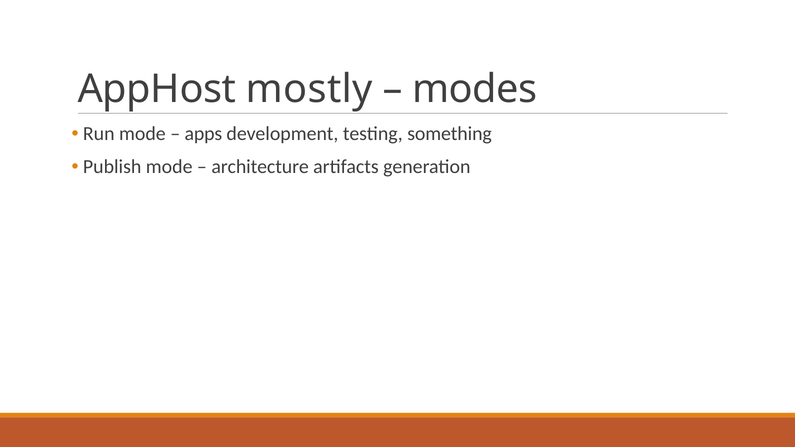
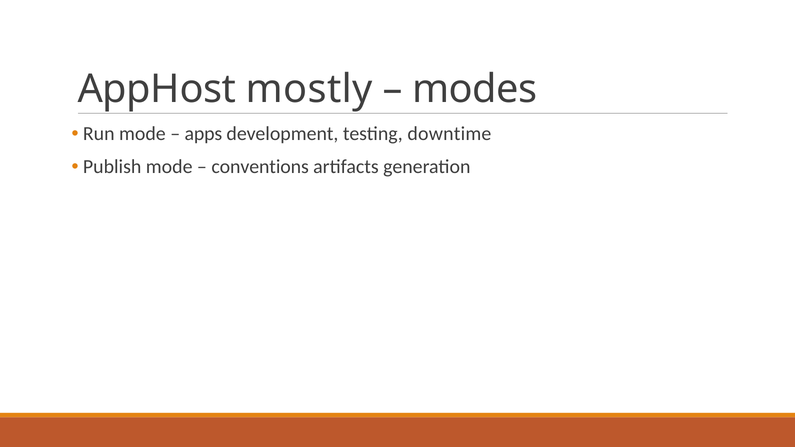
something: something -> downtime
architecture: architecture -> conventions
